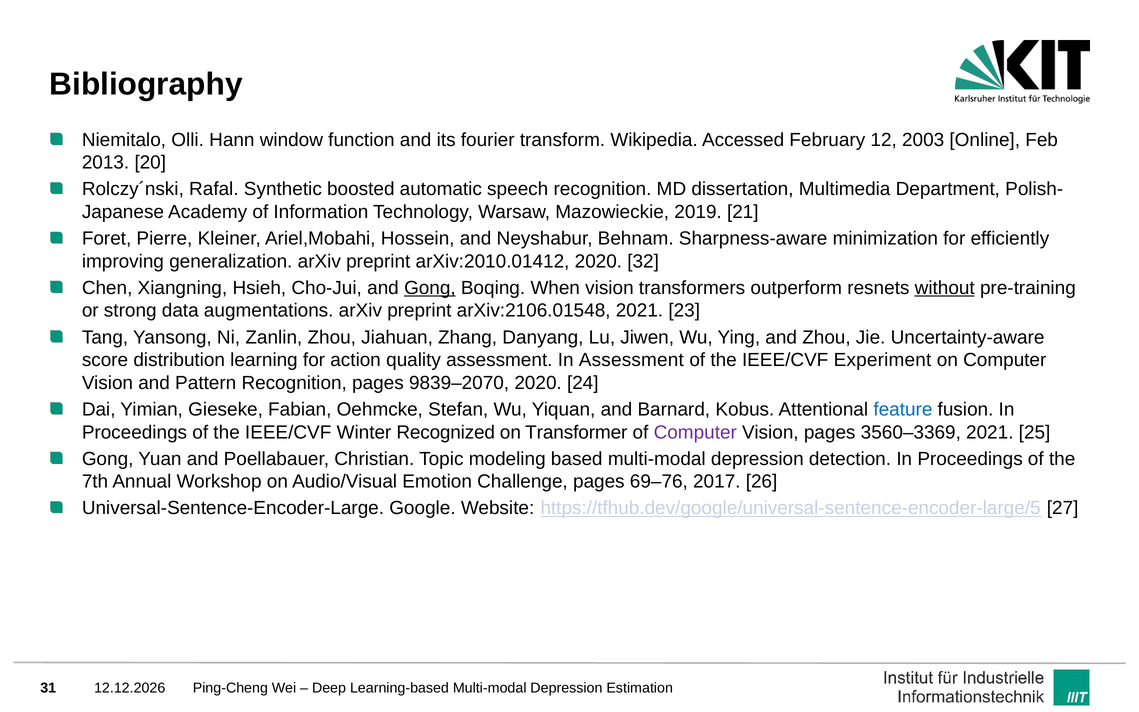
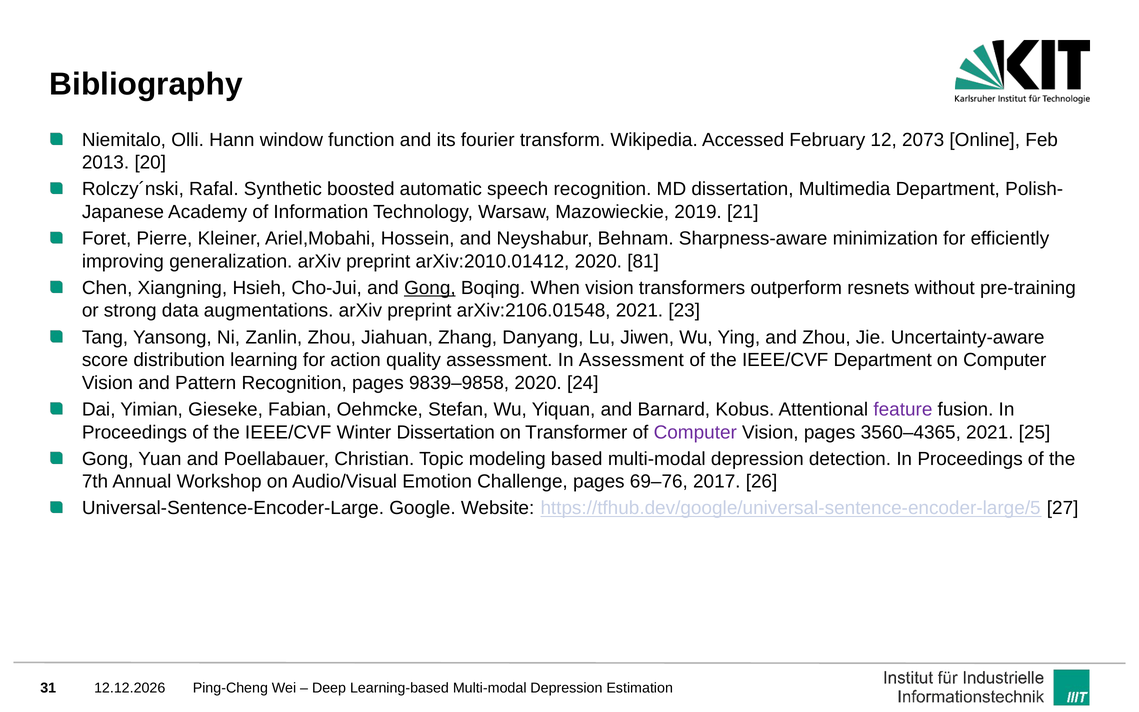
2003: 2003 -> 2073
32: 32 -> 81
without underline: present -> none
IEEE/CVF Experiment: Experiment -> Department
9839–2070: 9839–2070 -> 9839–9858
feature colour: blue -> purple
Winter Recognized: Recognized -> Dissertation
3560–3369: 3560–3369 -> 3560–4365
